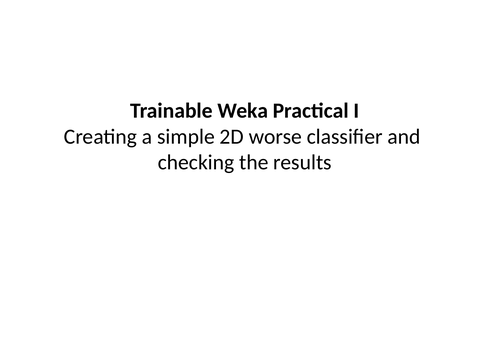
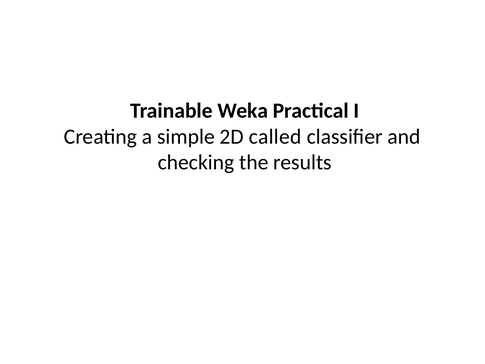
worse: worse -> called
